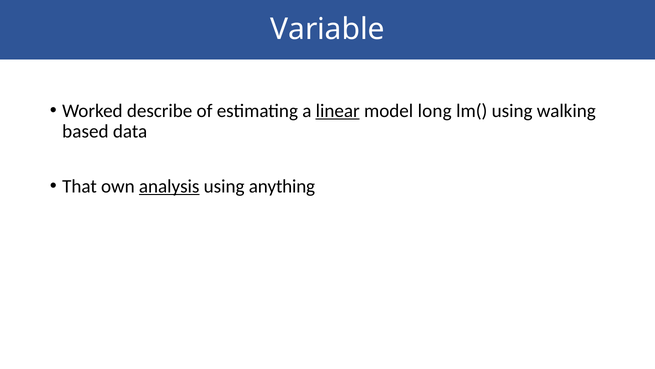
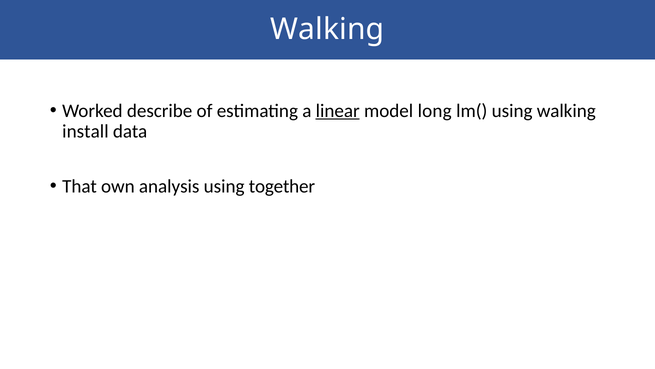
Variable at (327, 30): Variable -> Walking
based: based -> install
analysis underline: present -> none
anything: anything -> together
